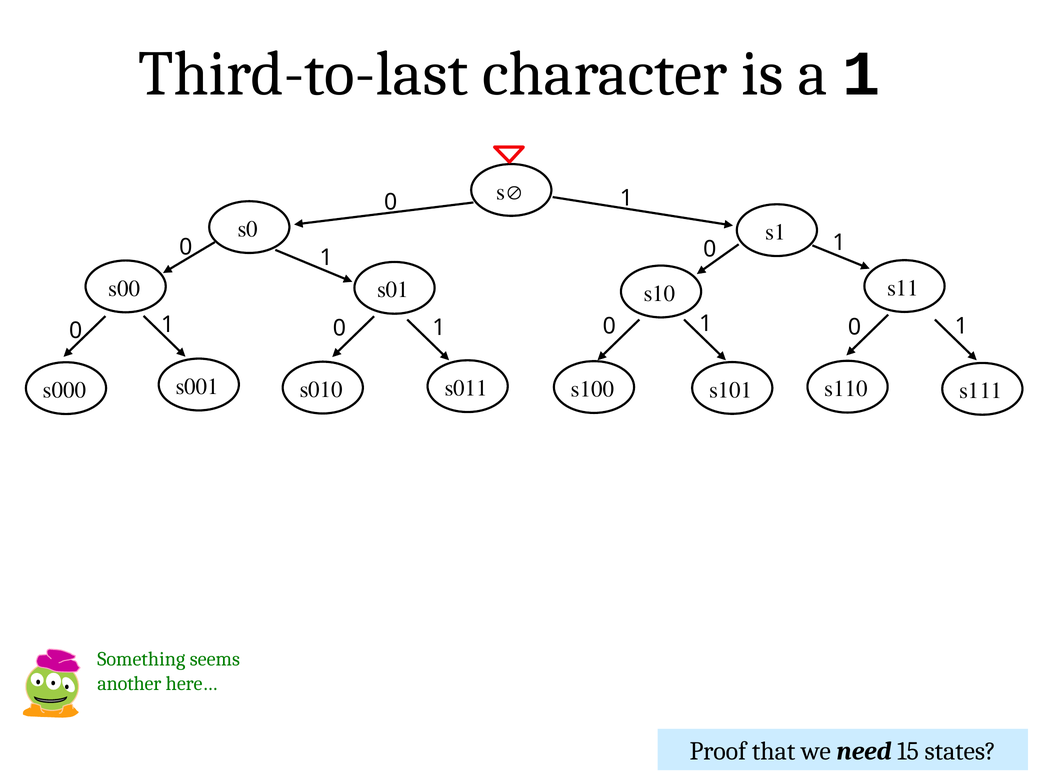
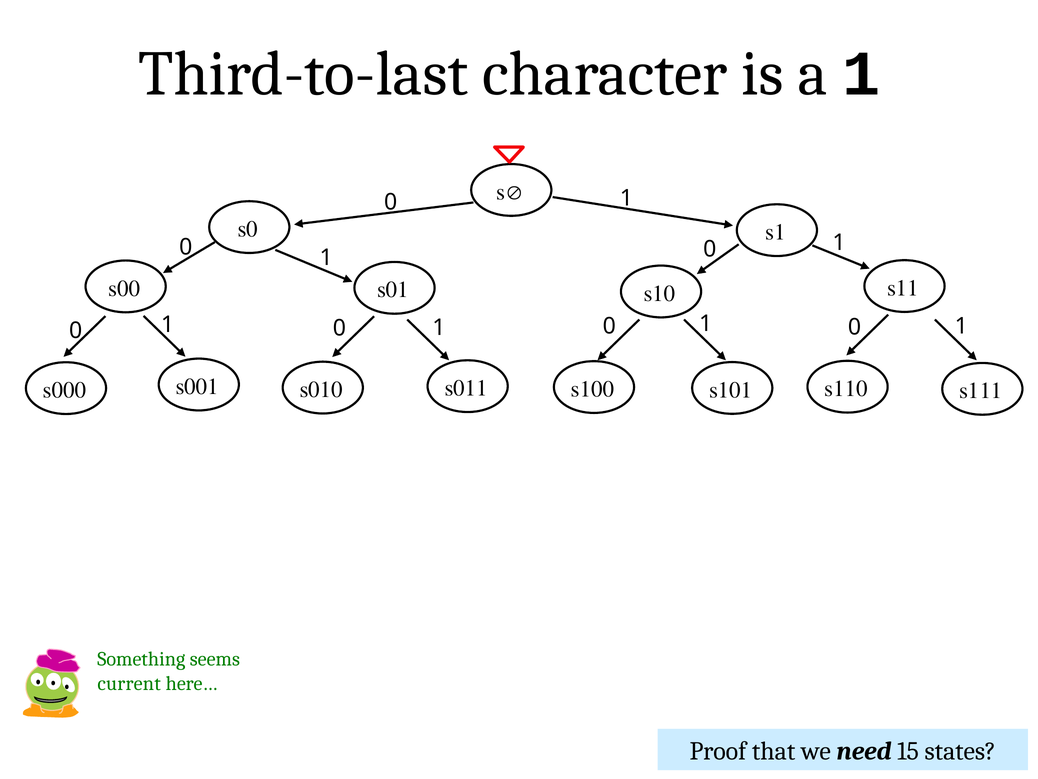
another: another -> current
